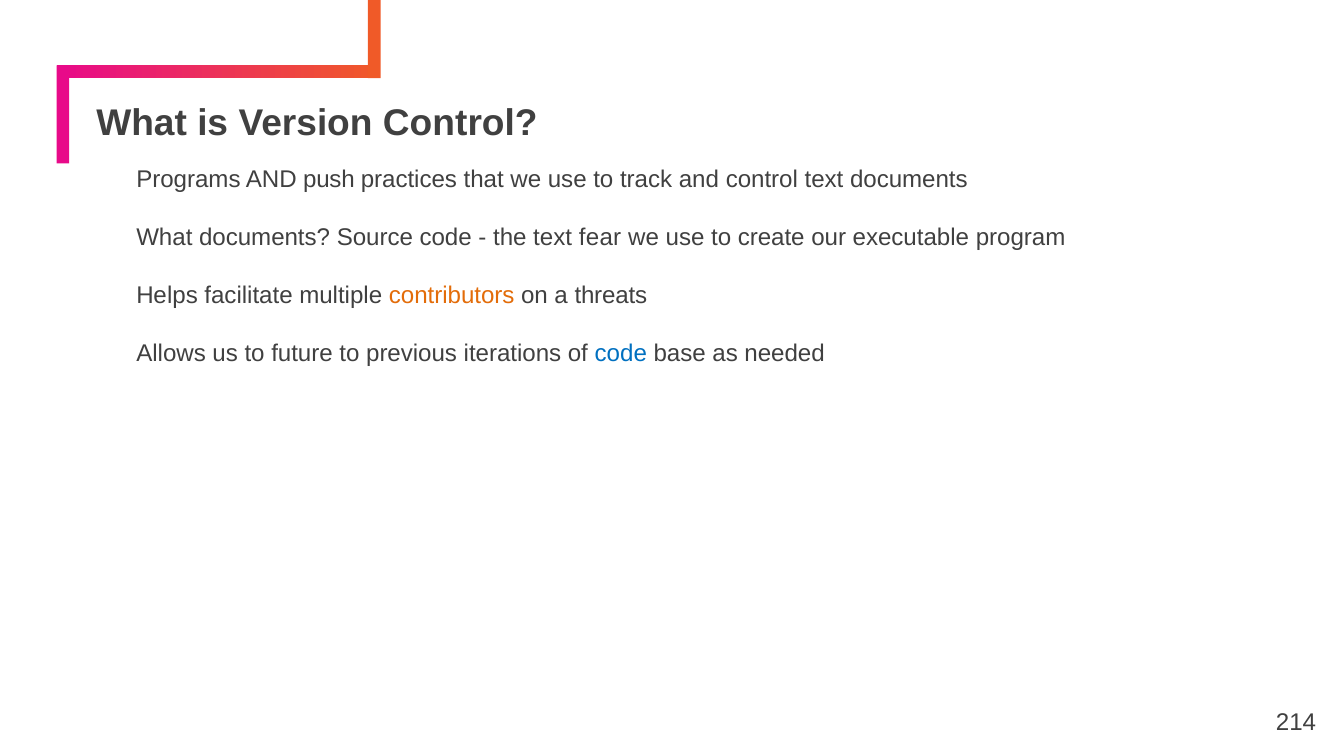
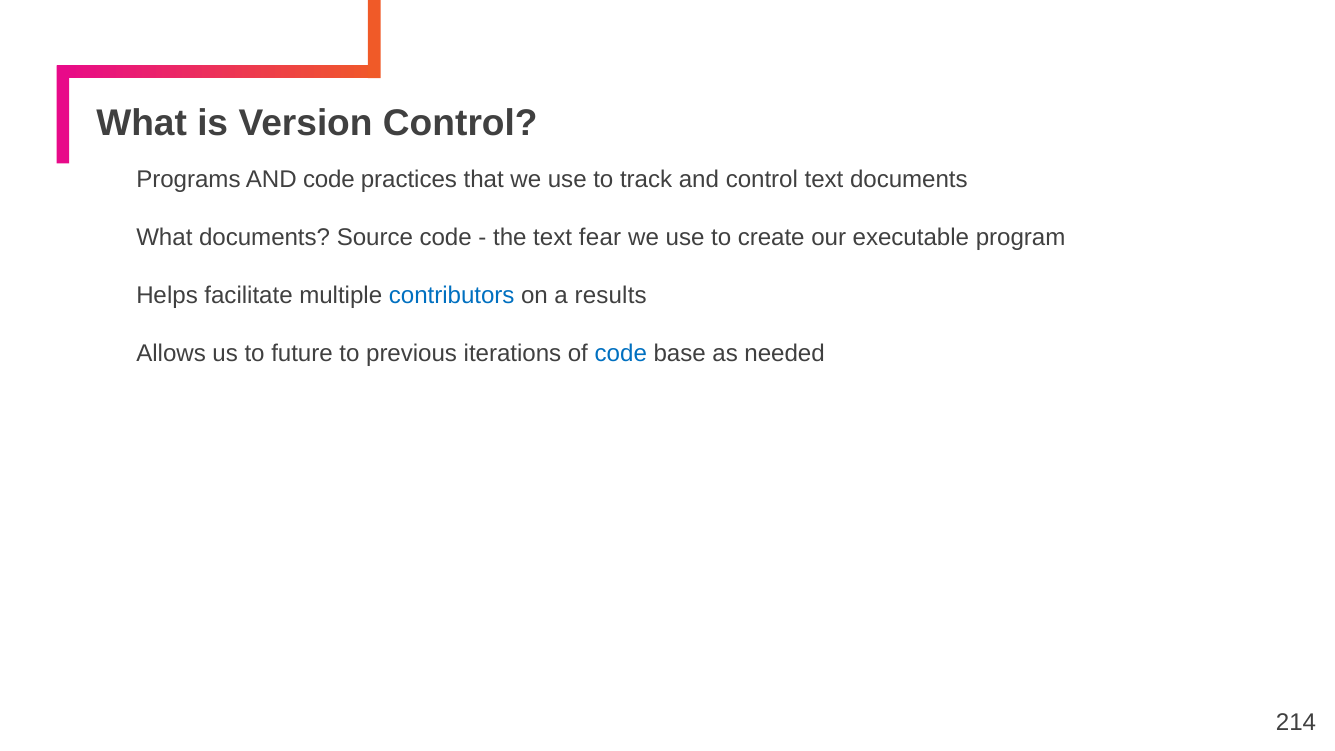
AND push: push -> code
contributors colour: orange -> blue
threats: threats -> results
